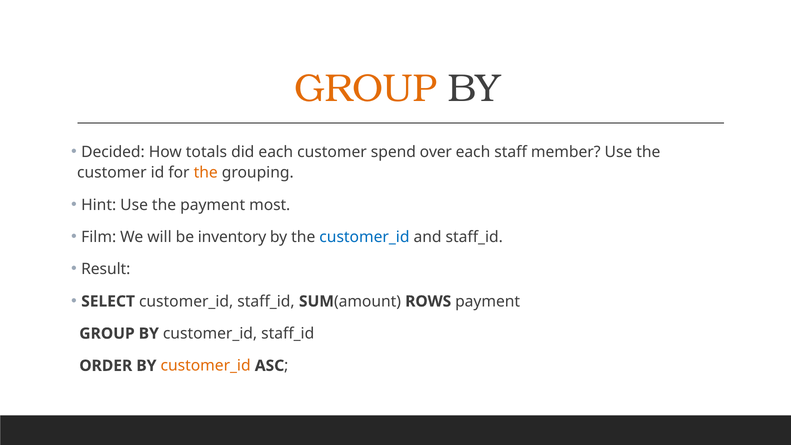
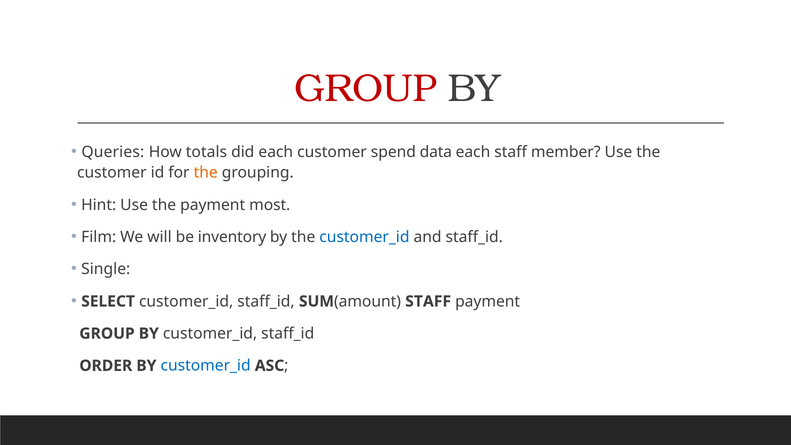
GROUP at (366, 89) colour: orange -> red
Decided: Decided -> Queries
over: over -> data
Result: Result -> Single
ROWS at (428, 301): ROWS -> STAFF
customer_id at (206, 366) colour: orange -> blue
